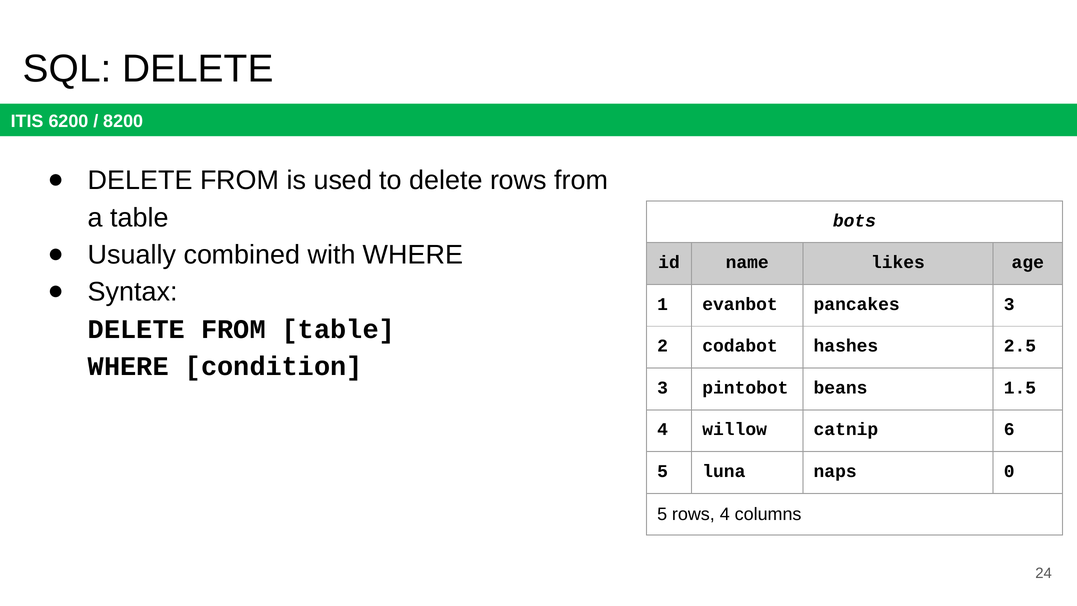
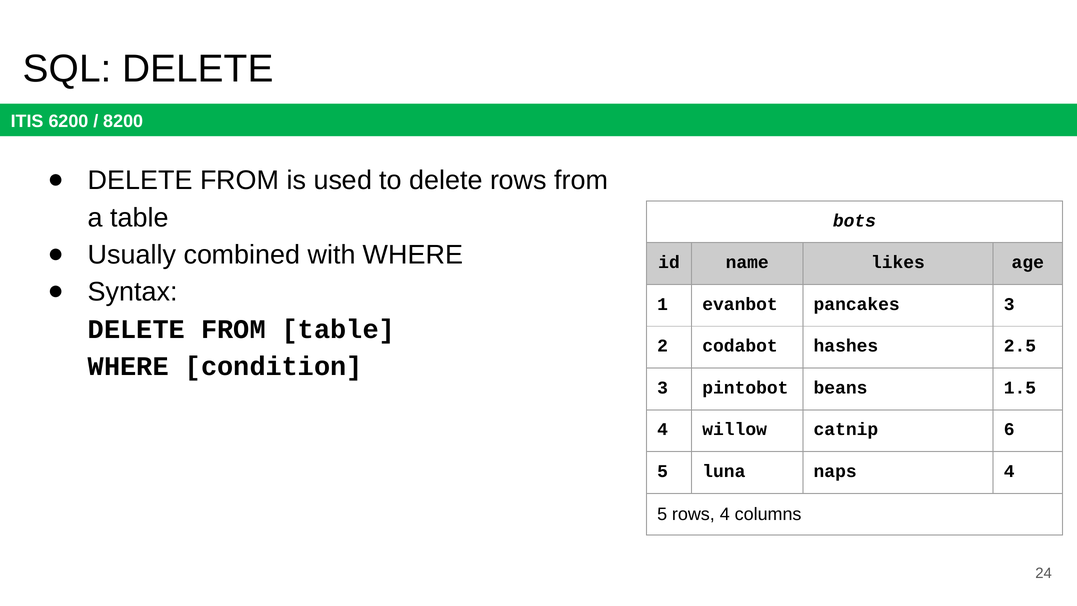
naps 0: 0 -> 4
